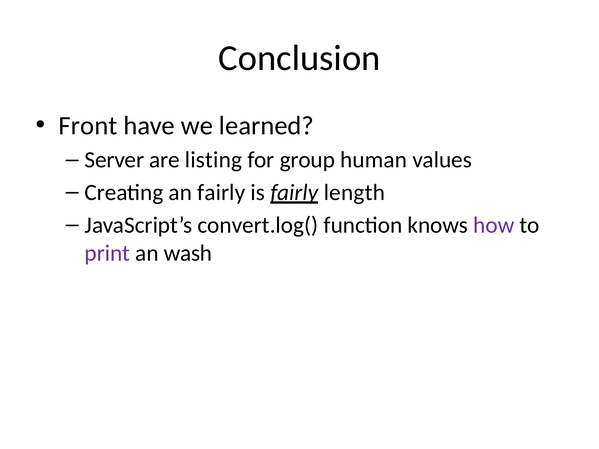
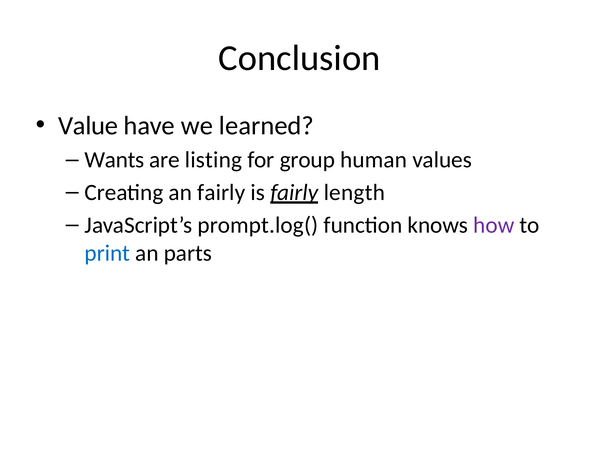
Front: Front -> Value
Server: Server -> Wants
convert.log(: convert.log( -> prompt.log(
print colour: purple -> blue
wash: wash -> parts
